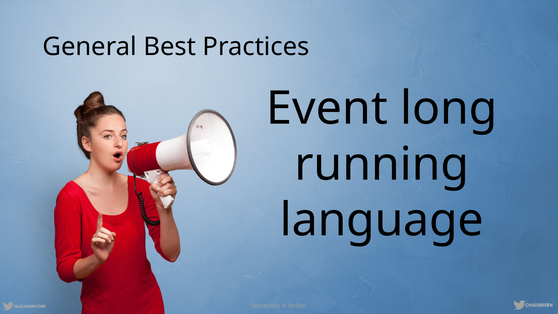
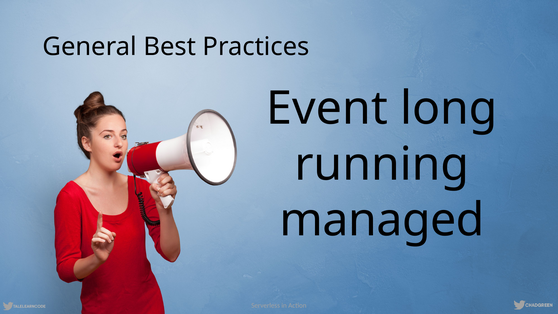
language: language -> managed
